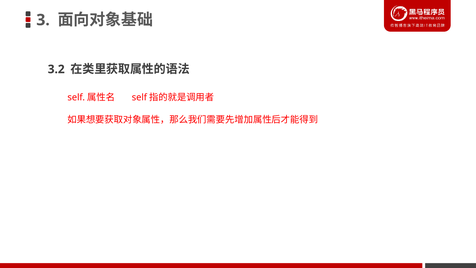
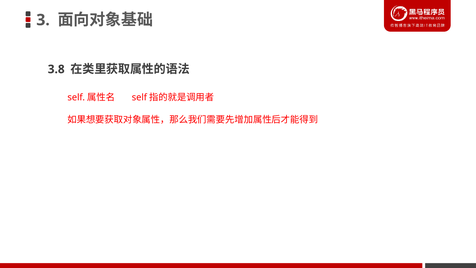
3.2: 3.2 -> 3.8
